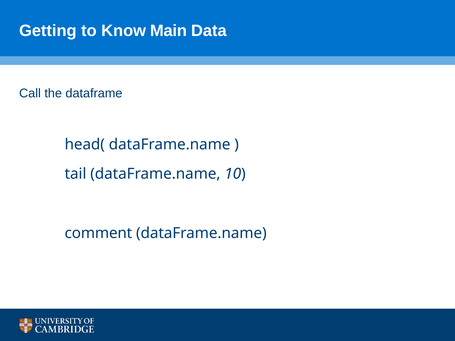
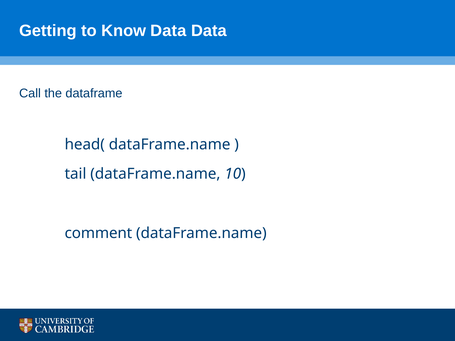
Know Main: Main -> Data
